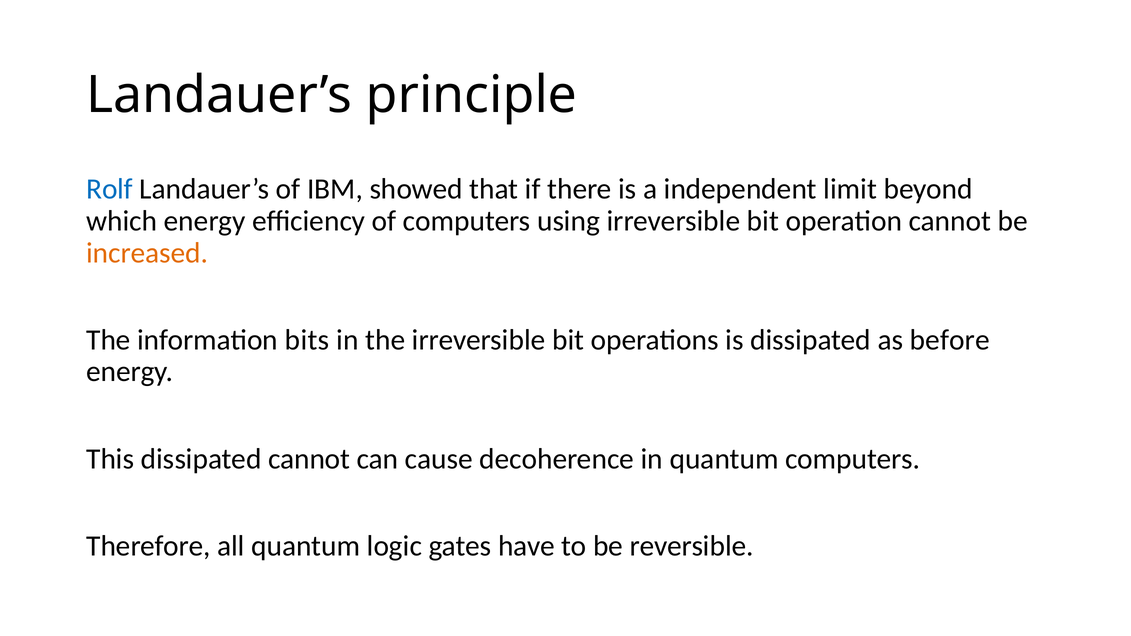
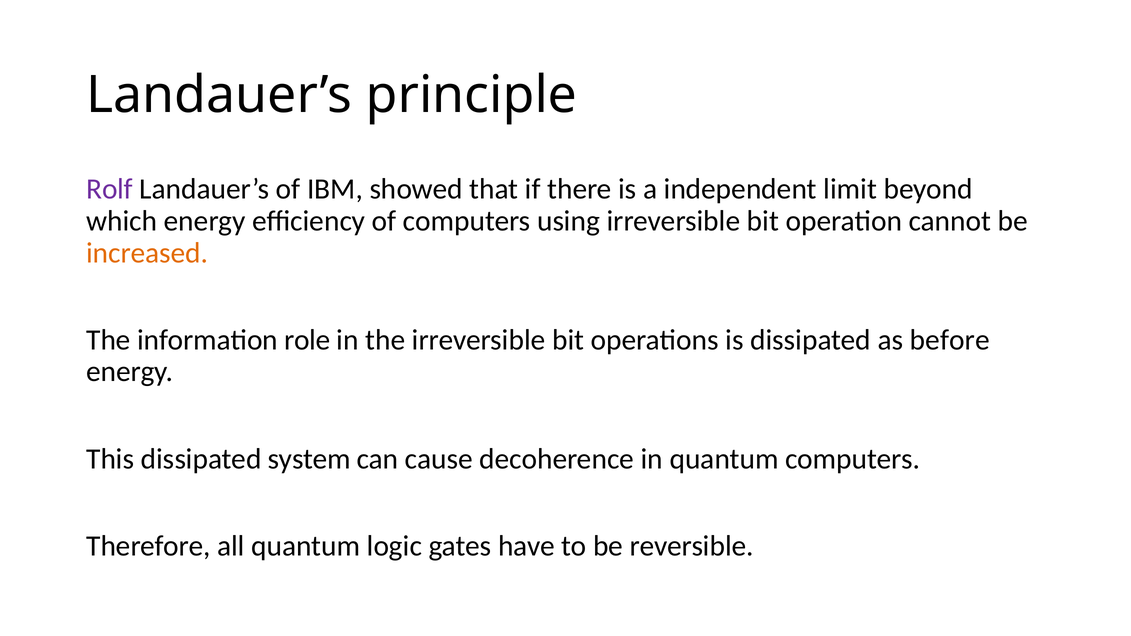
Rolf colour: blue -> purple
bits: bits -> role
dissipated cannot: cannot -> system
